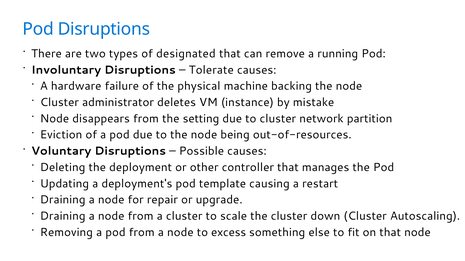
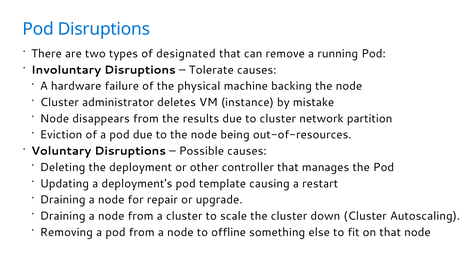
setting: setting -> results
excess: excess -> offline
